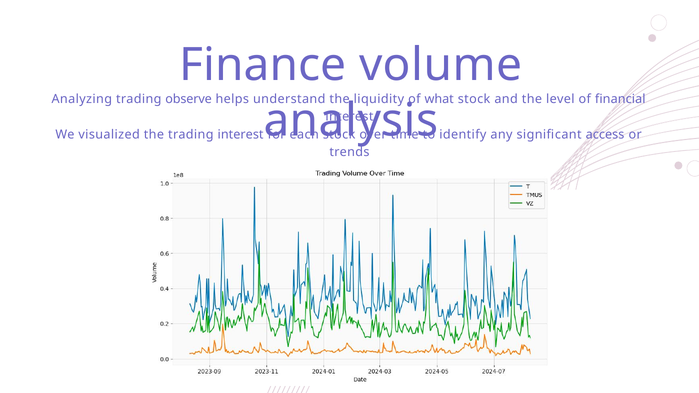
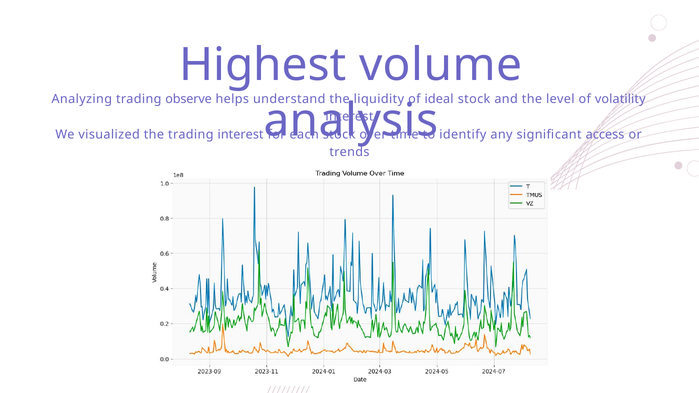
Finance: Finance -> Highest
what: what -> ideal
financial: financial -> volatility
